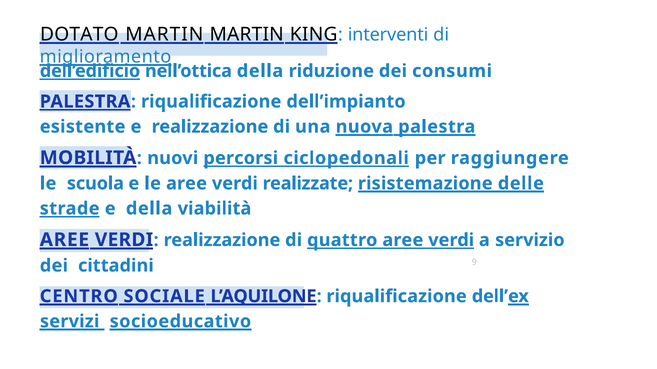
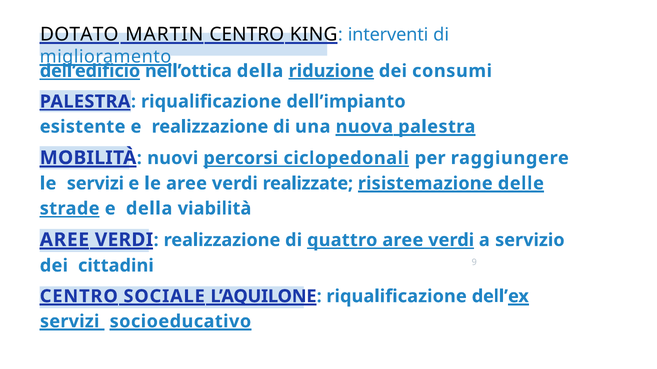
MARTIN MARTIN: MARTIN -> CENTRO
riduzione underline: none -> present
le scuola: scuola -> servizi
